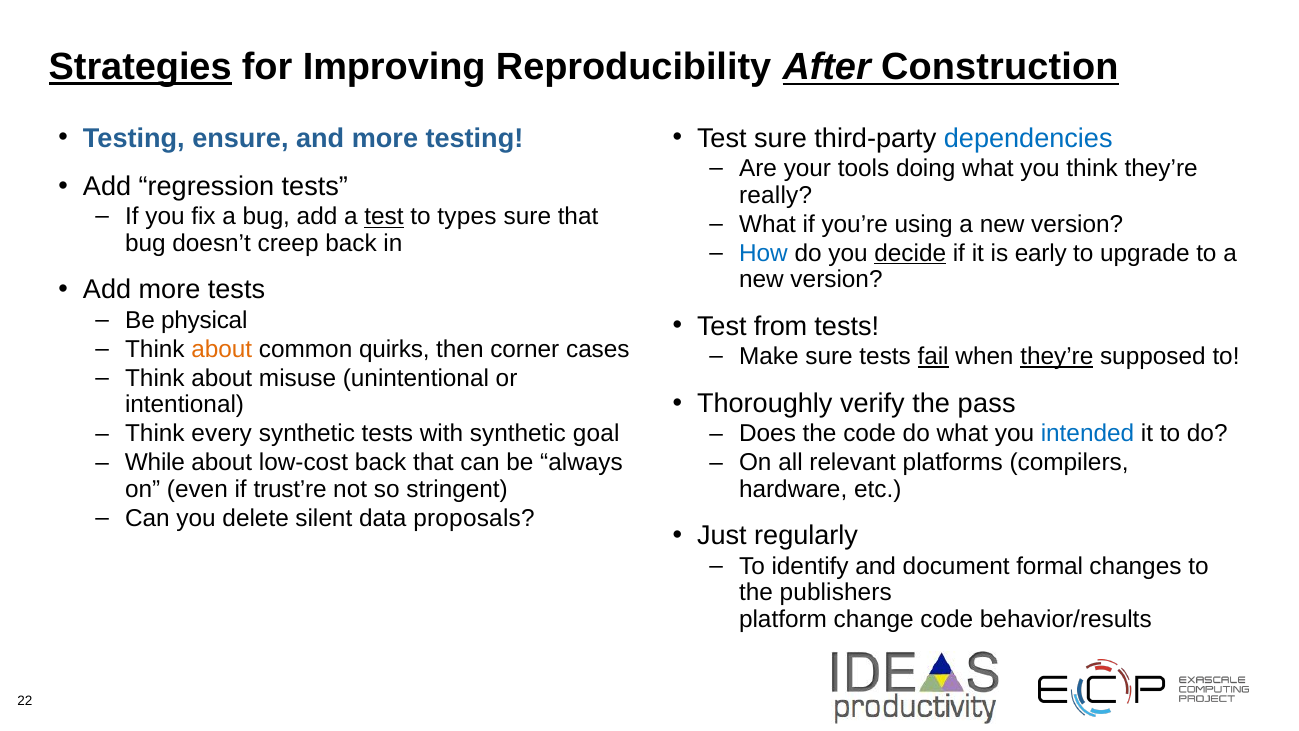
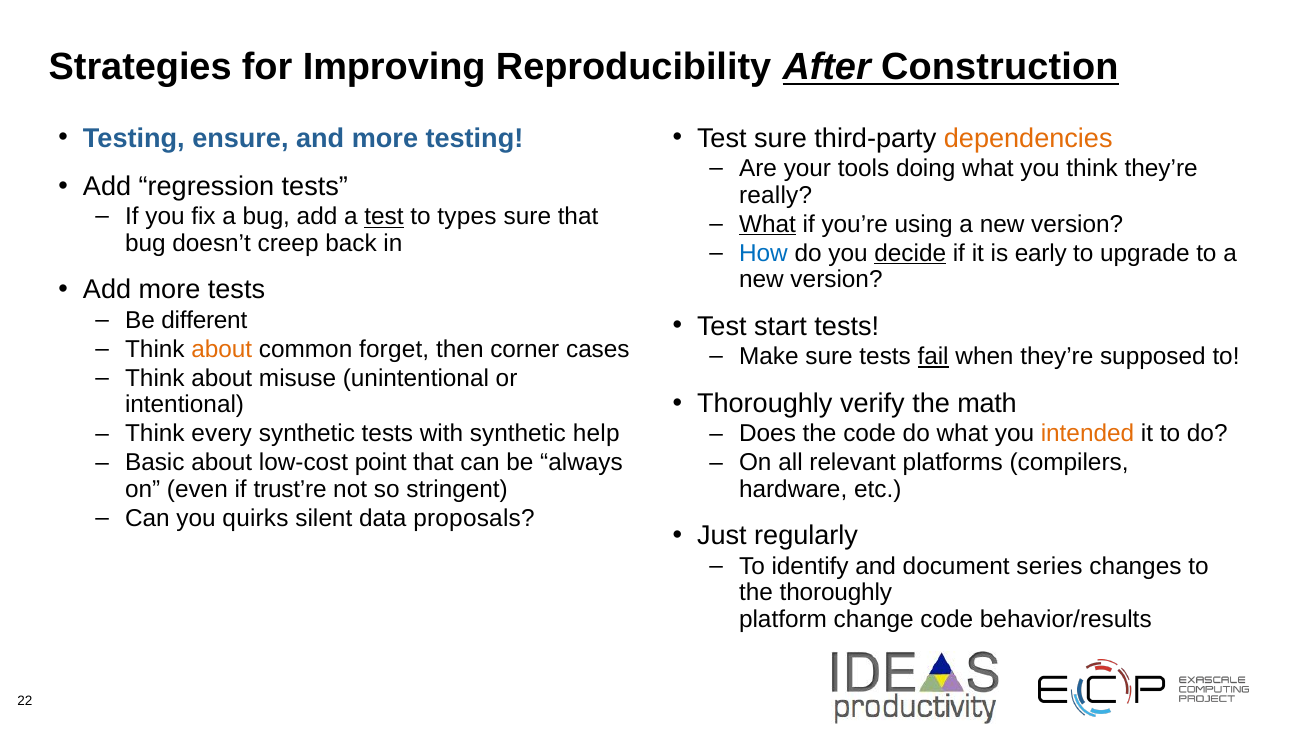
Strategies underline: present -> none
dependencies colour: blue -> orange
What at (768, 224) underline: none -> present
physical: physical -> different
from: from -> start
quirks: quirks -> forget
they’re at (1057, 357) underline: present -> none
pass: pass -> math
goal: goal -> help
intended colour: blue -> orange
While: While -> Basic
low-cost back: back -> point
delete: delete -> quirks
formal: formal -> series
the publishers: publishers -> thoroughly
